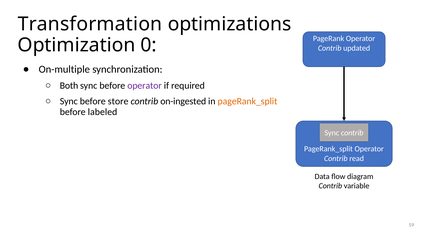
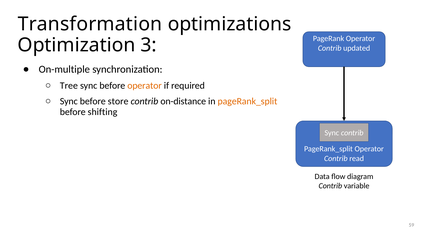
0: 0 -> 3
Both: Both -> Tree
operator at (145, 86) colour: purple -> orange
on-ingested: on-ingested -> on-distance
labeled: labeled -> shifting
